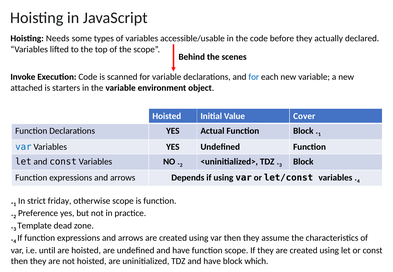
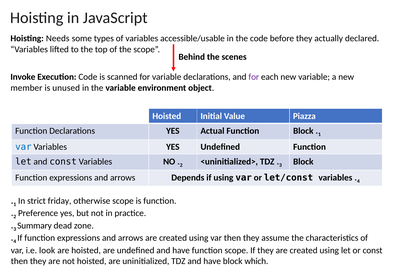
for at (254, 77) colour: blue -> purple
attached: attached -> member
starters: starters -> unused
Cover: Cover -> Piazza
Template: Template -> Summary
until: until -> look
